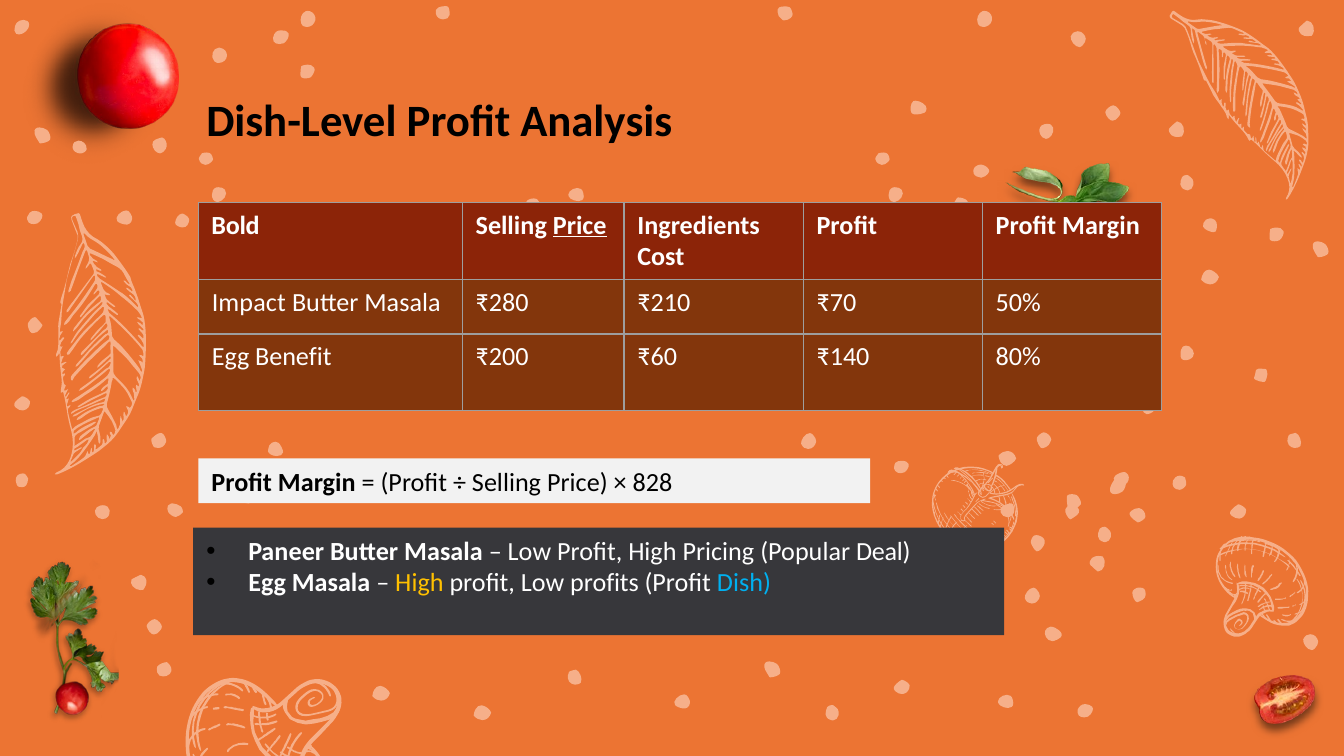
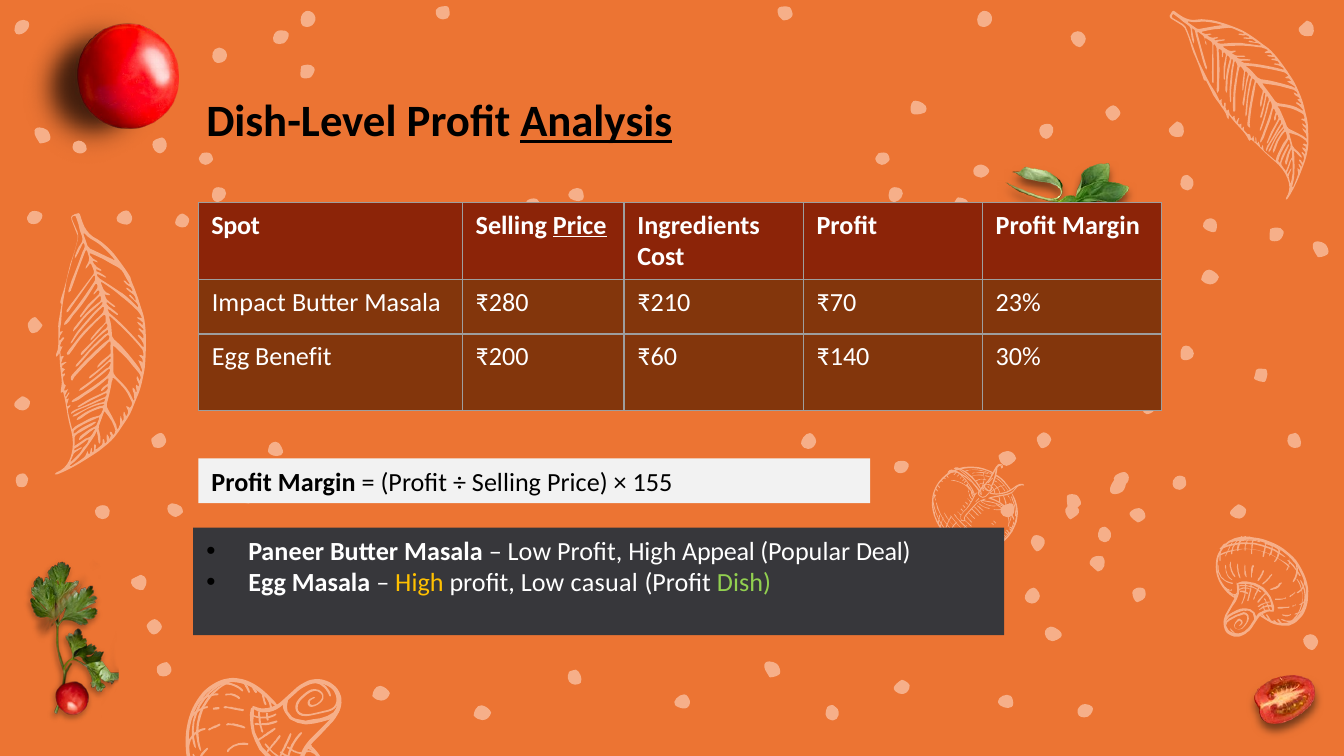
Analysis underline: none -> present
Bold: Bold -> Spot
50%: 50% -> 23%
80%: 80% -> 30%
828: 828 -> 155
Pricing: Pricing -> Appeal
profits: profits -> casual
Dish colour: light blue -> light green
